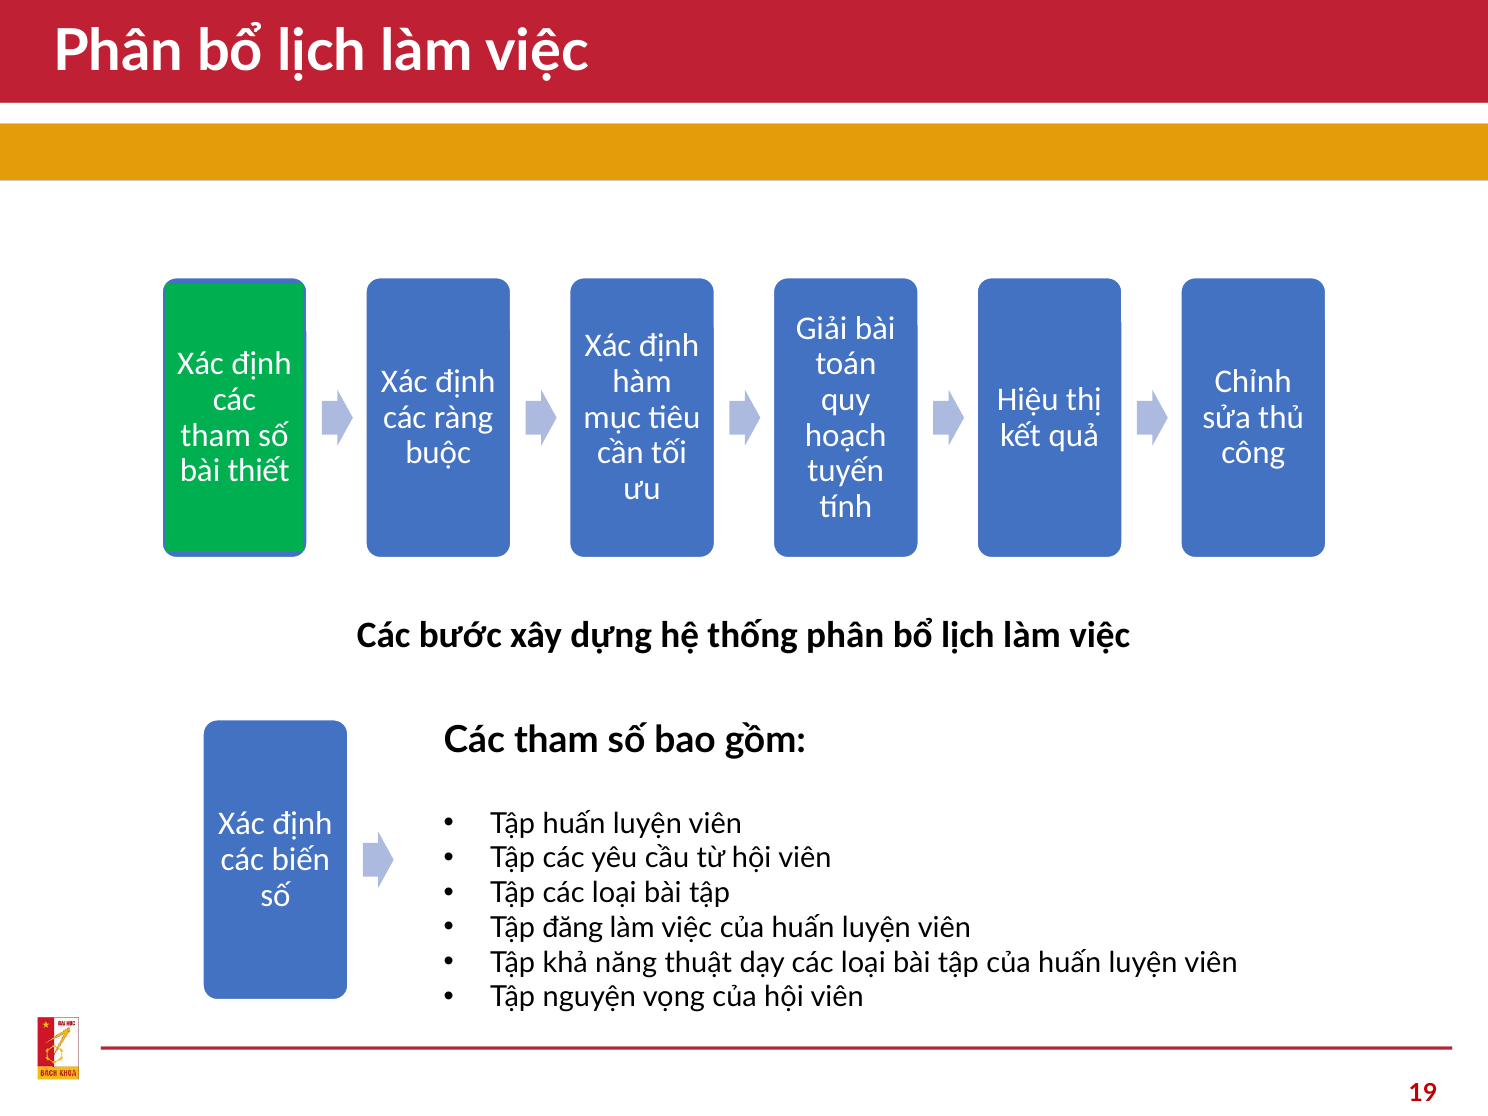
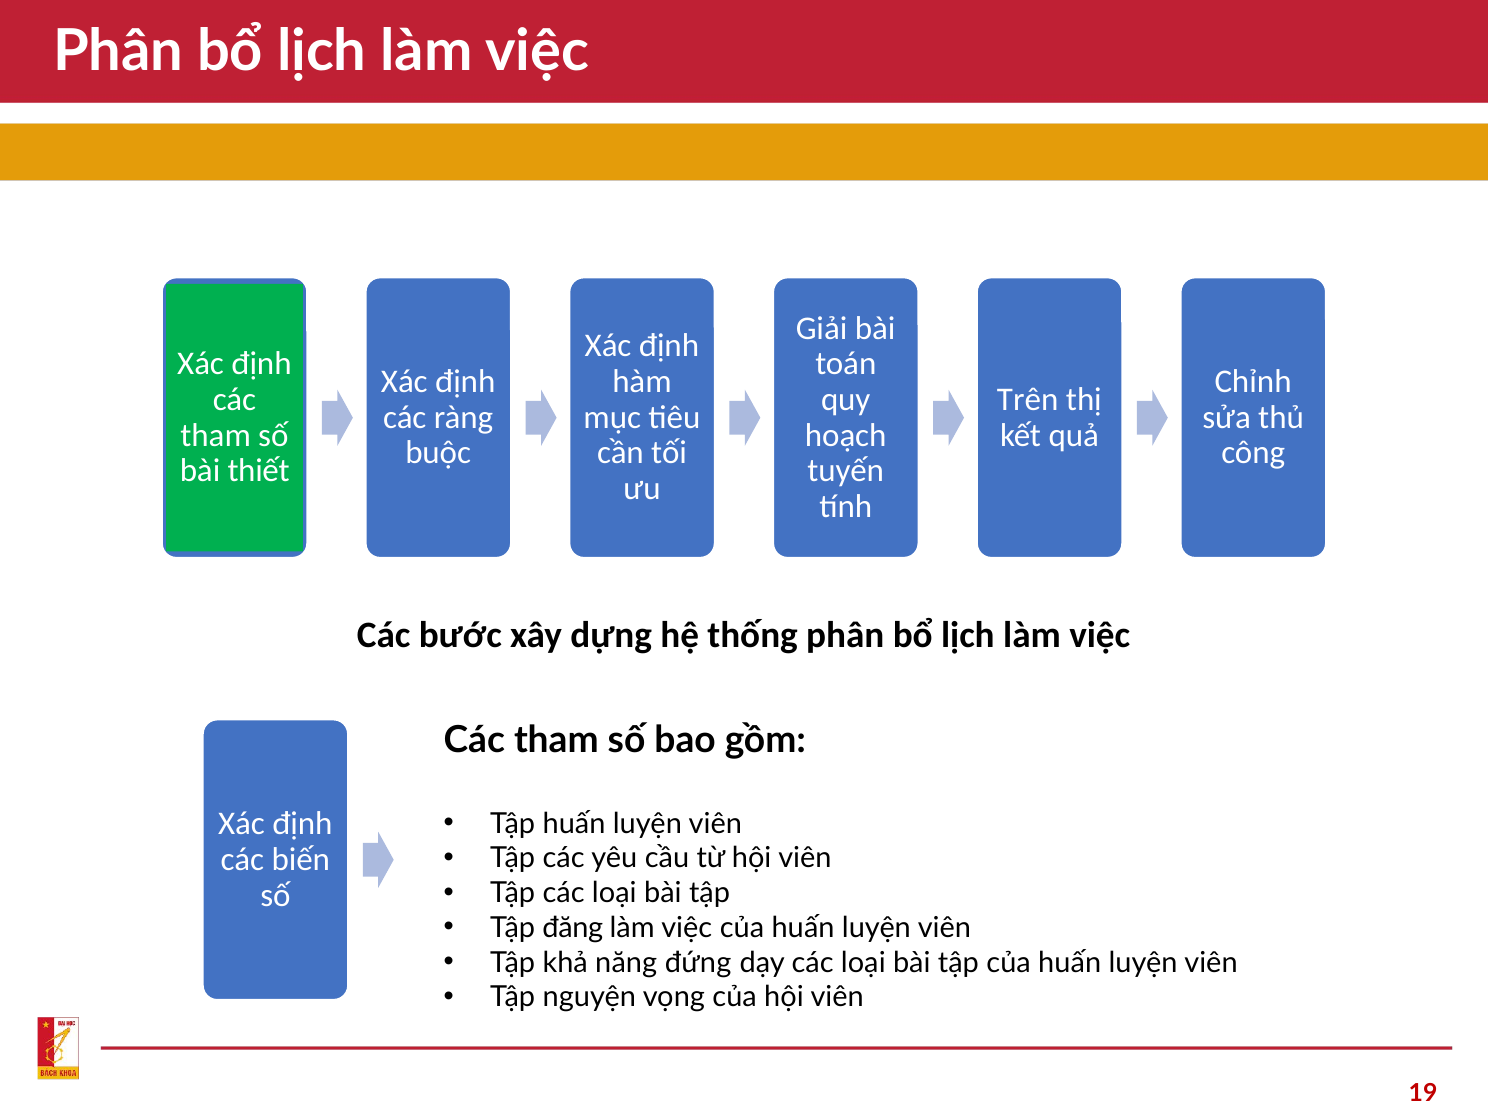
Hiệu: Hiệu -> Trên
thuật: thuật -> đứng
